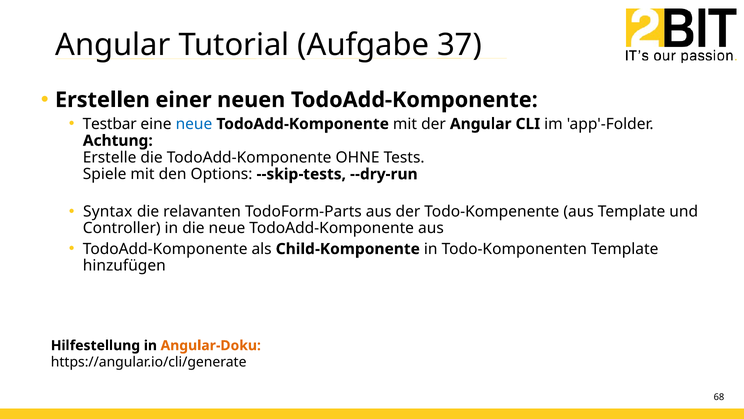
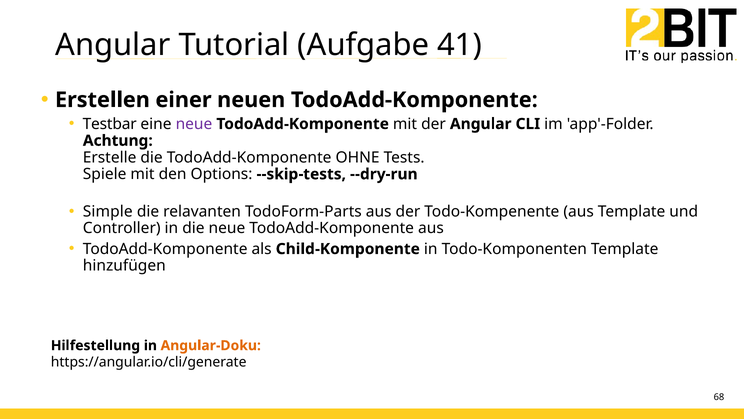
37: 37 -> 41
neue at (194, 124) colour: blue -> purple
Syntax: Syntax -> Simple
